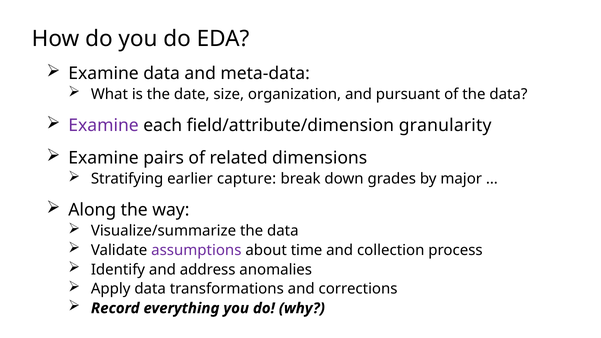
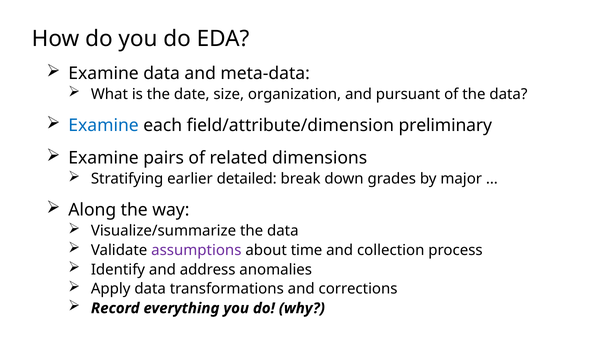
Examine at (104, 126) colour: purple -> blue
granularity: granularity -> preliminary
capture: capture -> detailed
